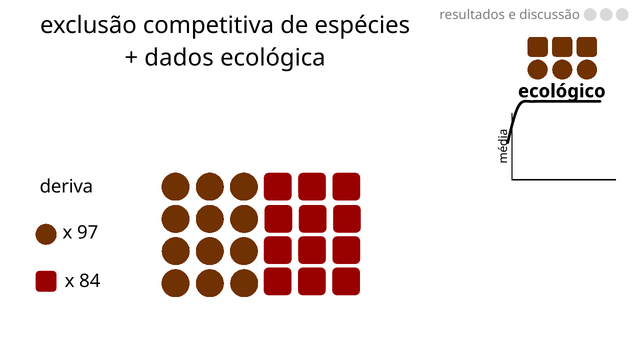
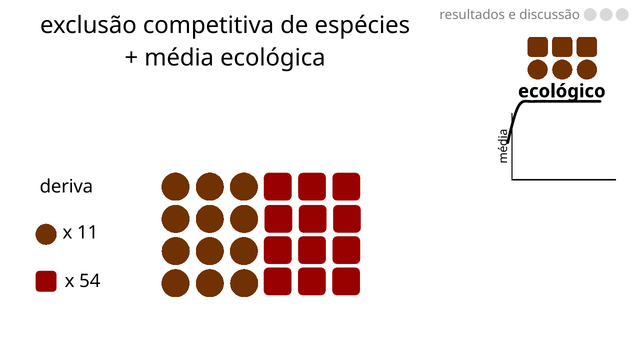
dados: dados -> média
97: 97 -> 11
84: 84 -> 54
